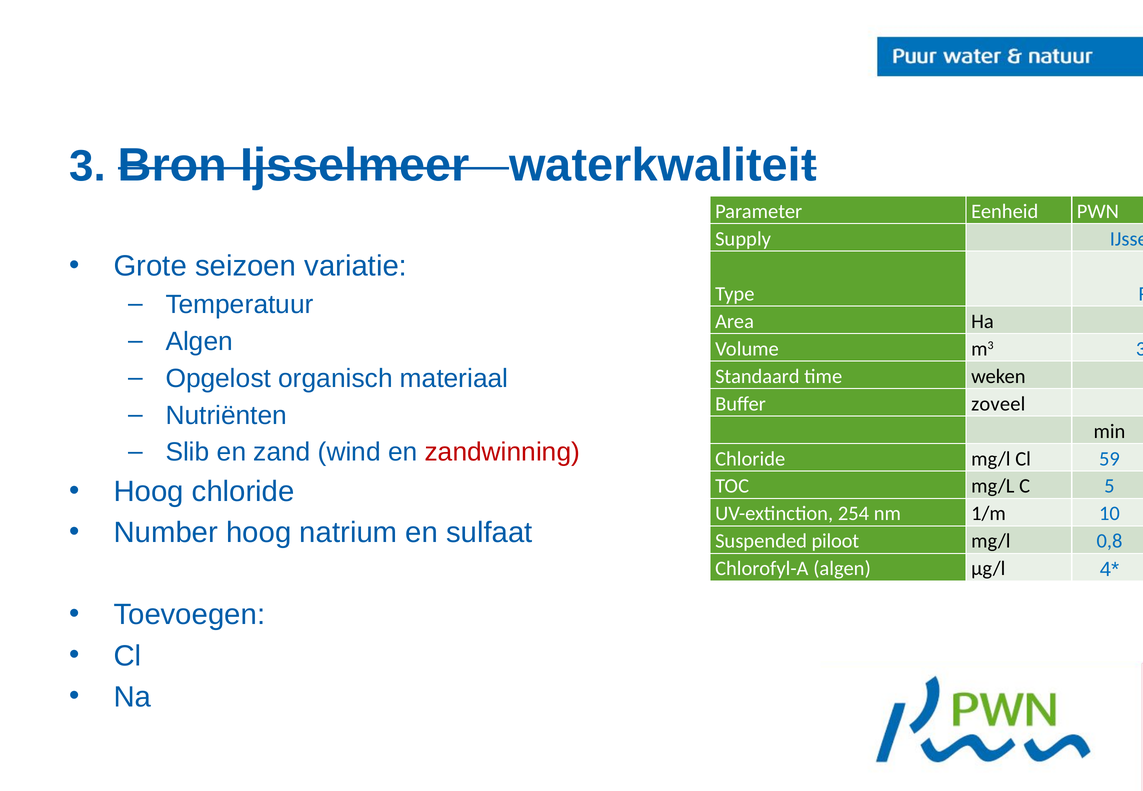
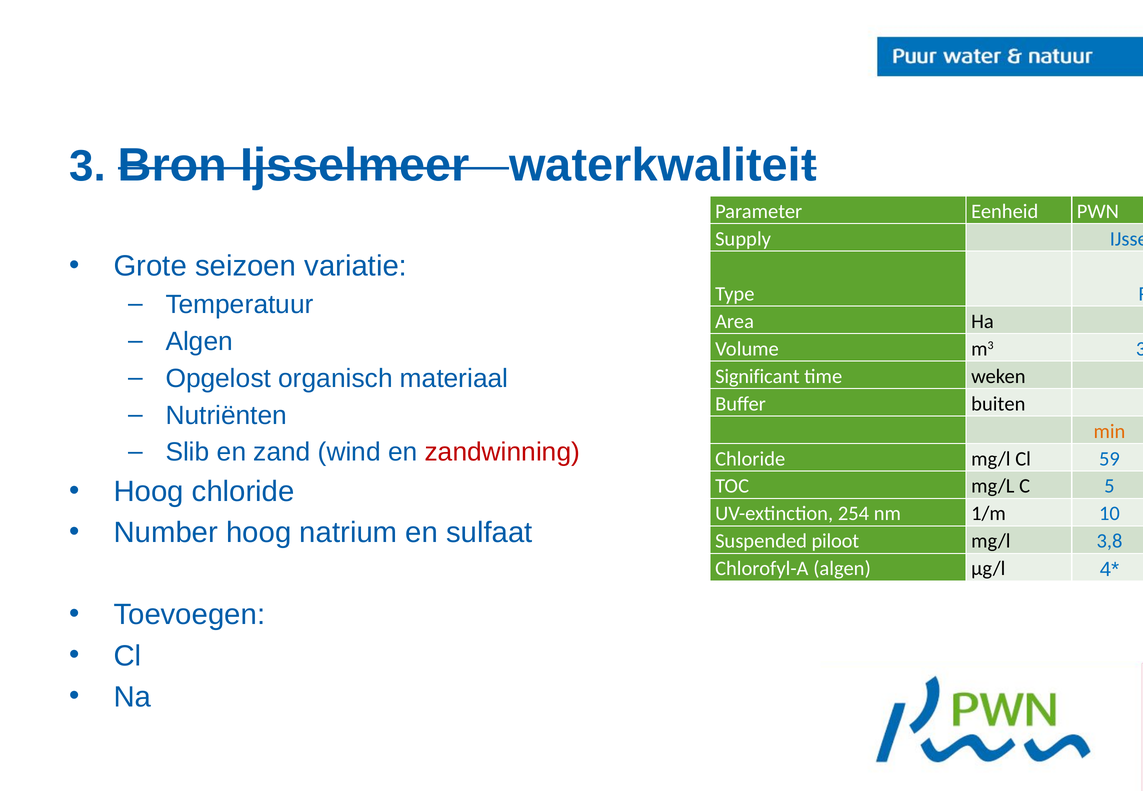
Standaard: Standaard -> Significant
zoveel: zoveel -> buiten
min at (1109, 431) colour: black -> orange
0,8: 0,8 -> 3,8
